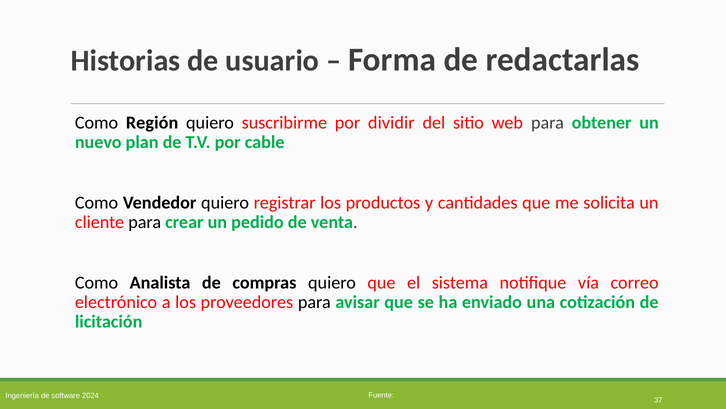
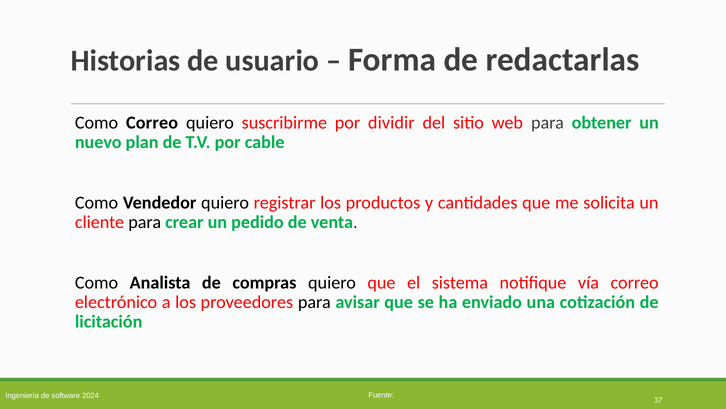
Como Región: Región -> Correo
